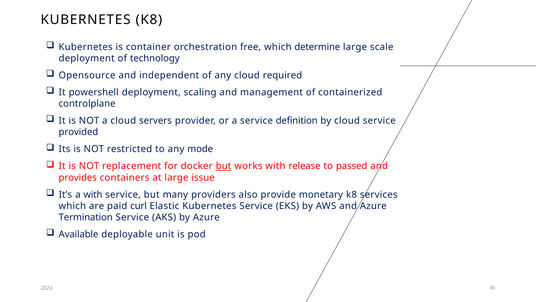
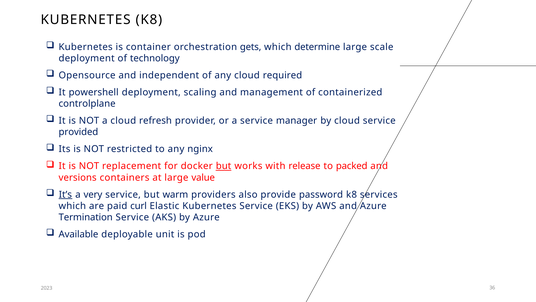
free: free -> gets
servers: servers -> refresh
definition: definition -> manager
mode: mode -> nginx
passed: passed -> packed
provides: provides -> versions
issue: issue -> value
It’s underline: none -> present
a with: with -> very
many: many -> warm
monetary: monetary -> password
